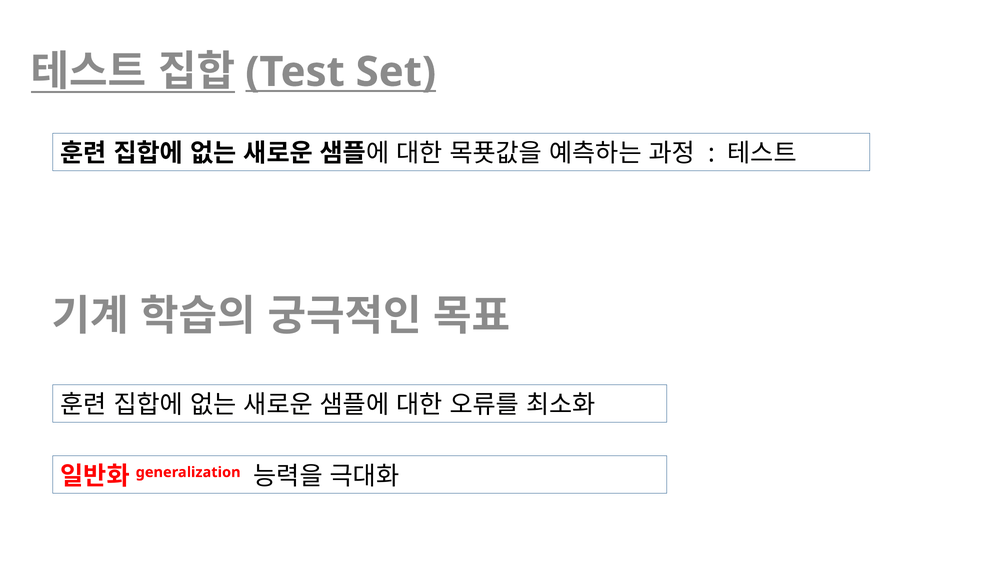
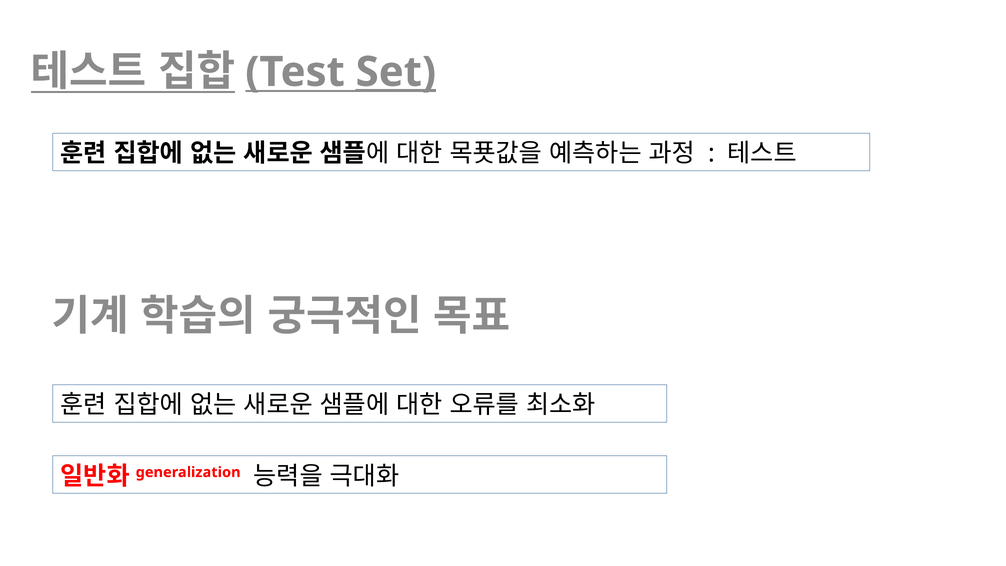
Set underline: none -> present
